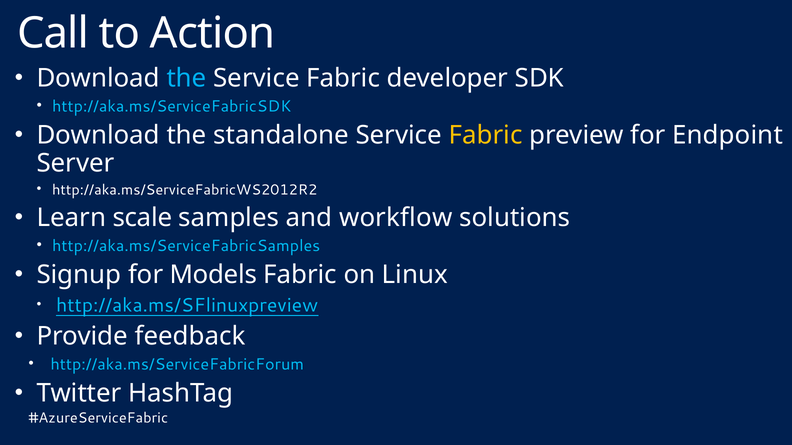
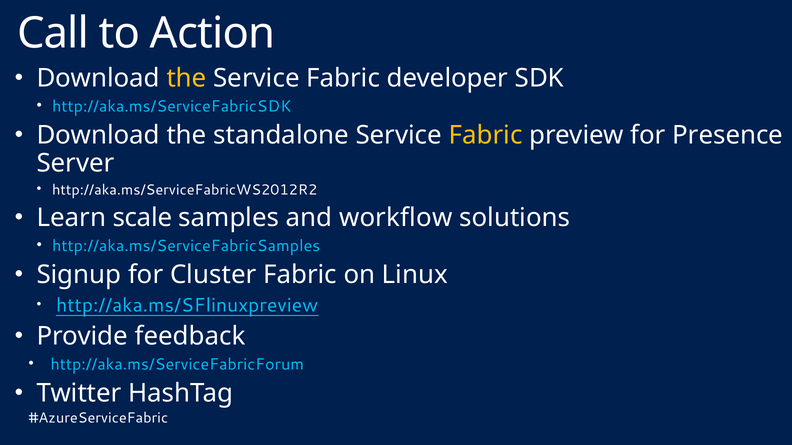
the at (187, 78) colour: light blue -> yellow
Endpoint: Endpoint -> Presence
Models: Models -> Cluster
